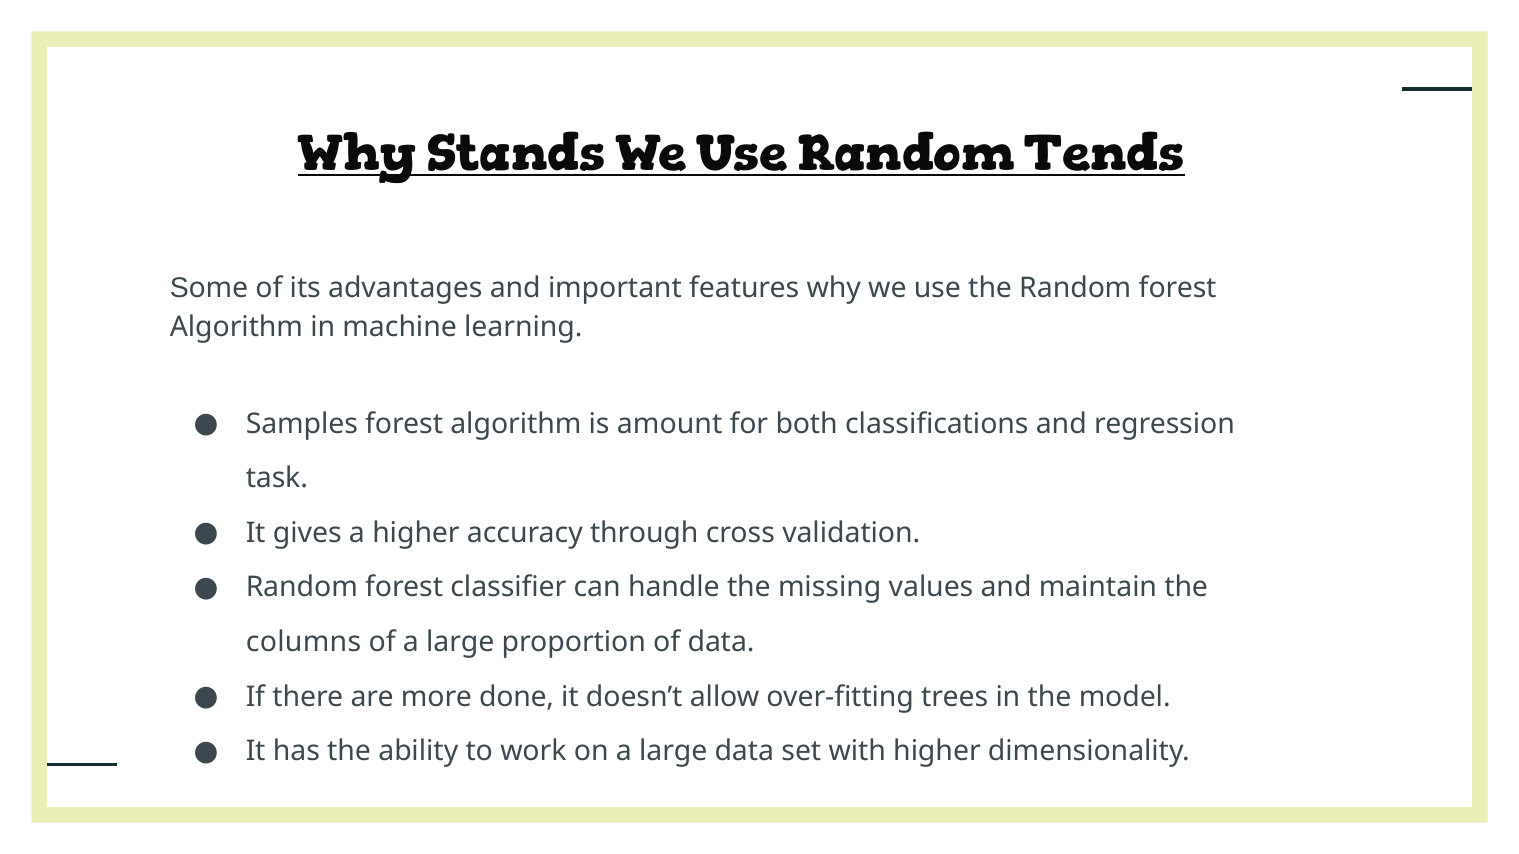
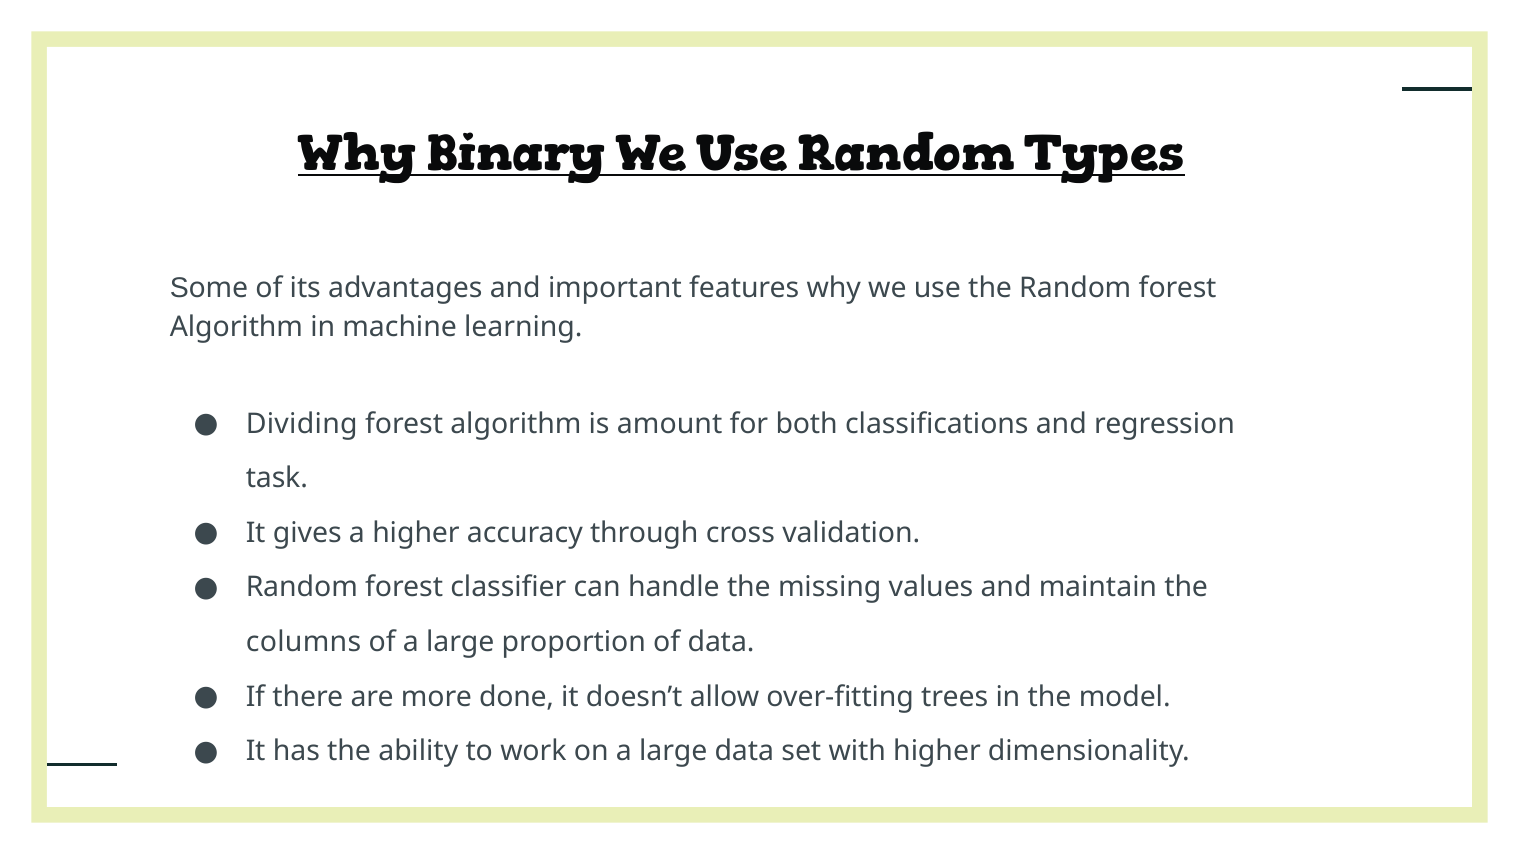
Stands: Stands -> Binary
Tends: Tends -> Types
Samples: Samples -> Dividing
